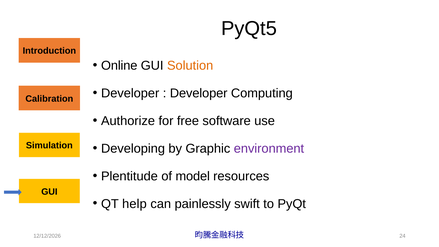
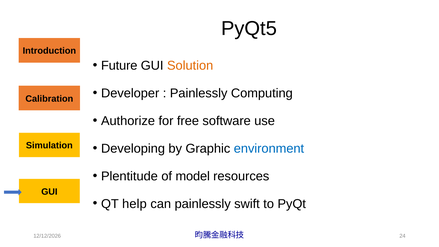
Online: Online -> Future
Developer at (199, 93): Developer -> Painlessly
environment colour: purple -> blue
